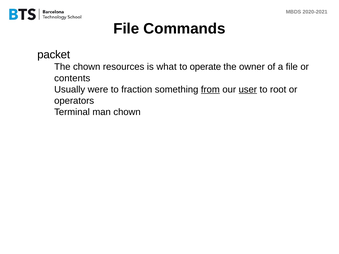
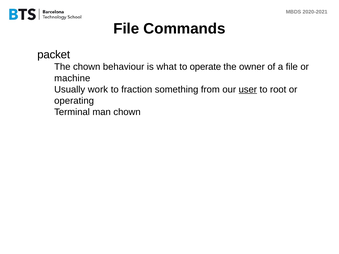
resources: resources -> behaviour
contents: contents -> machine
were: were -> work
from underline: present -> none
operators: operators -> operating
